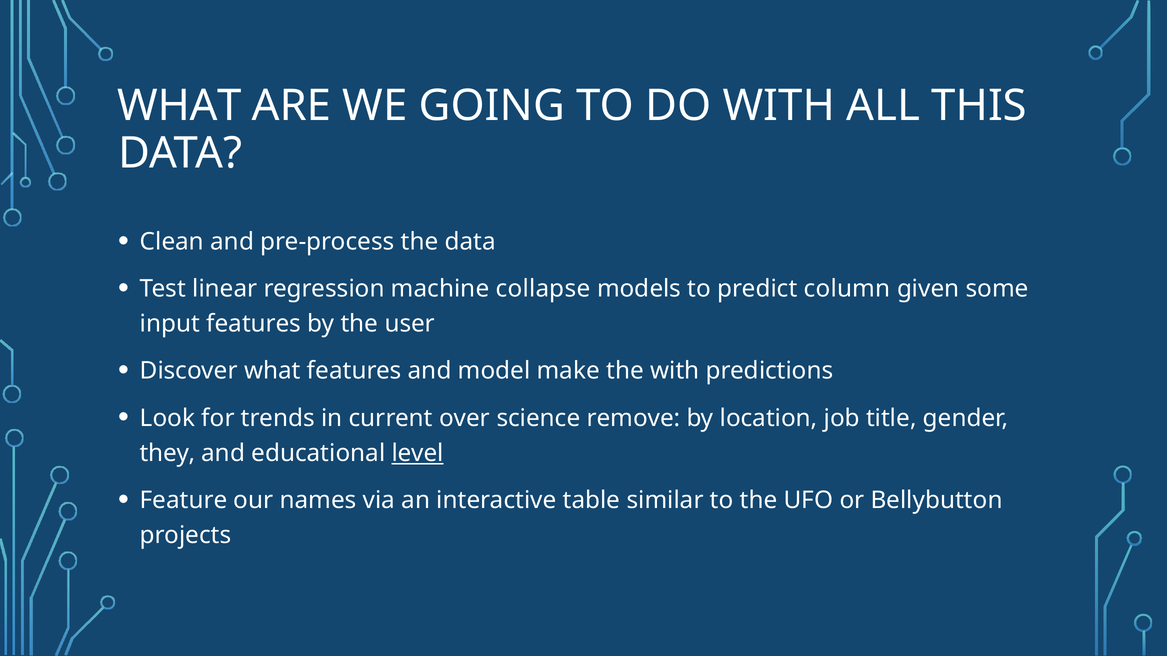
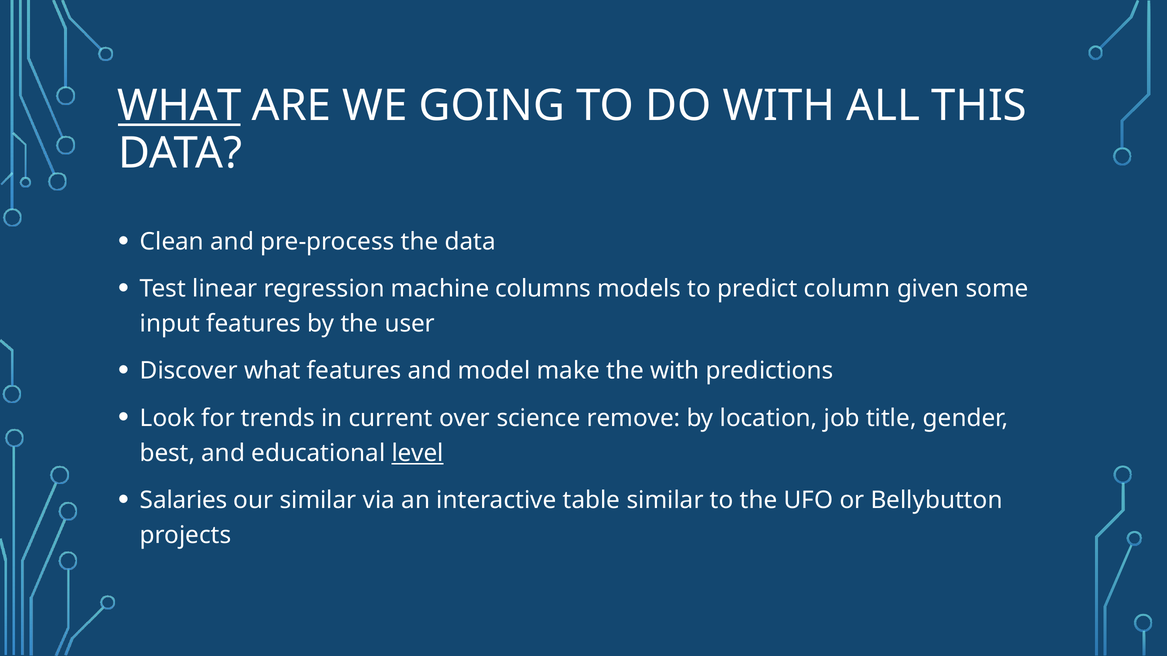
WHAT at (179, 106) underline: none -> present
collapse: collapse -> columns
they: they -> best
Feature: Feature -> Salaries
our names: names -> similar
